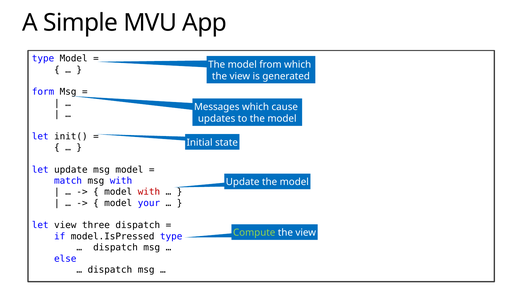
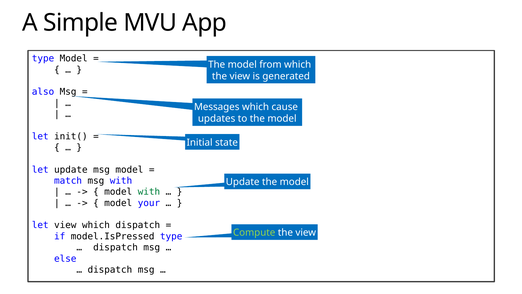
form: form -> also
with at (149, 192) colour: red -> green
view three: three -> which
